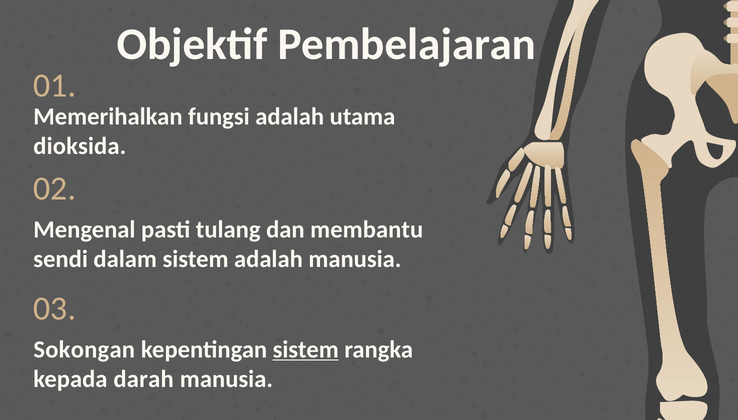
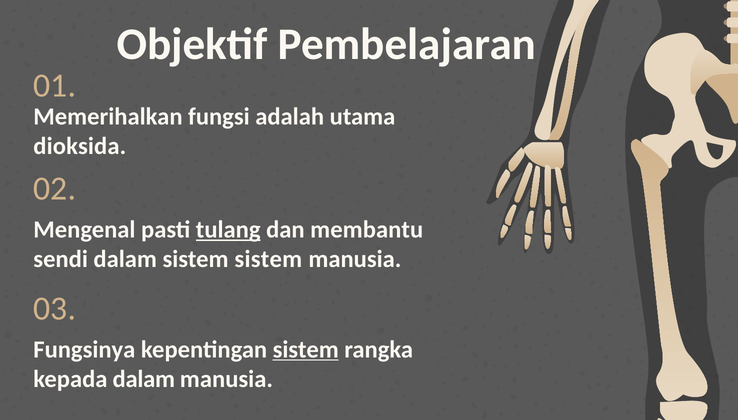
tulang underline: none -> present
sistem adalah: adalah -> sistem
Sokongan: Sokongan -> Fungsinya
kepada darah: darah -> dalam
